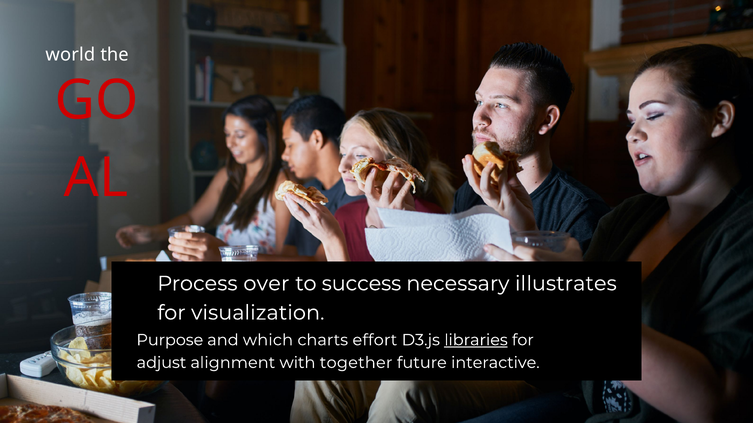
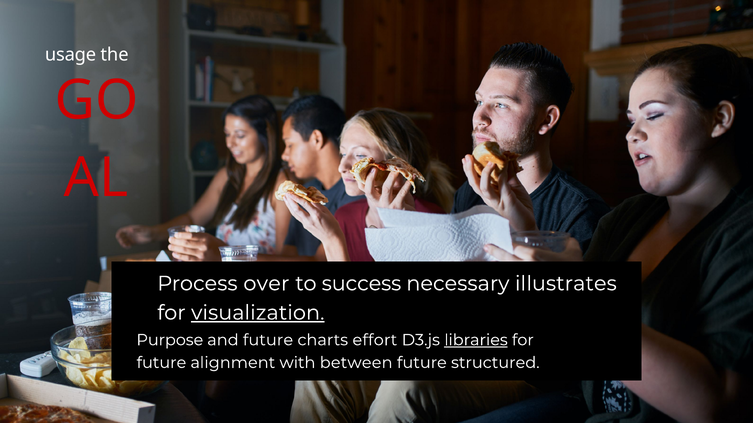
world: world -> usage
visualization underline: none -> present
and which: which -> future
adjust at (161, 363): adjust -> future
together: together -> between
interactive: interactive -> structured
